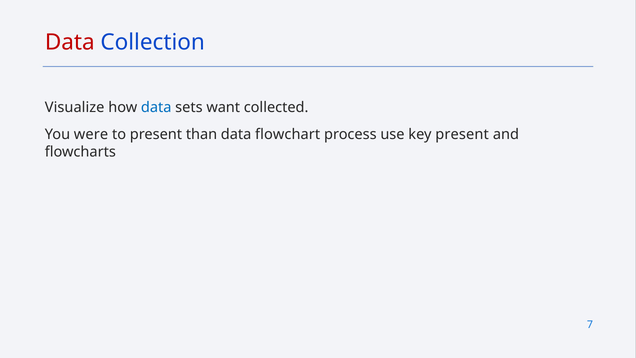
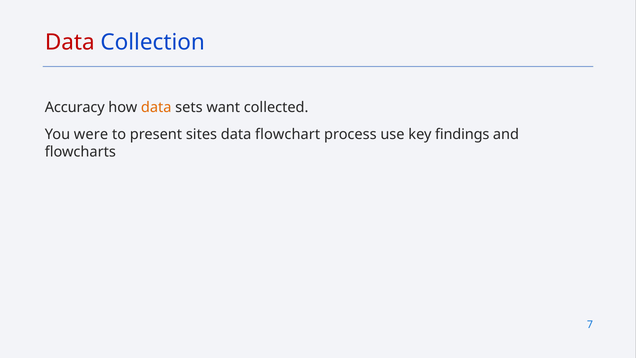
Visualize: Visualize -> Accuracy
data at (156, 107) colour: blue -> orange
than: than -> sites
key present: present -> findings
